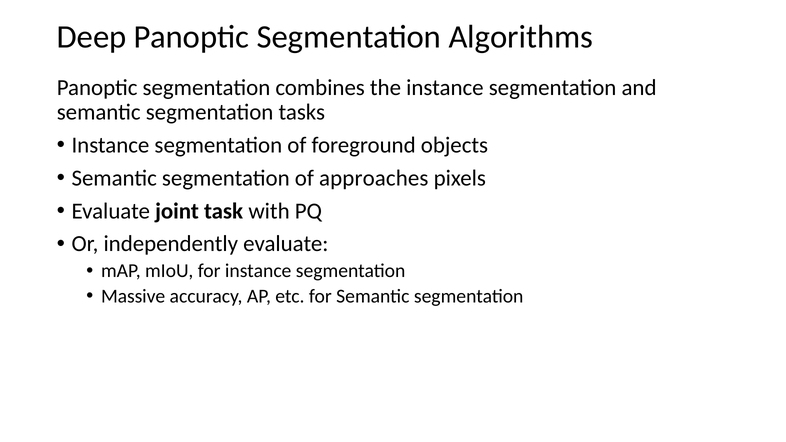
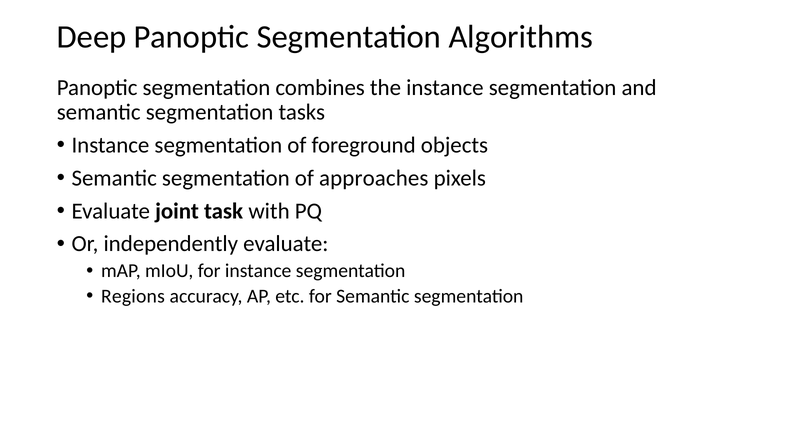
Massive: Massive -> Regions
